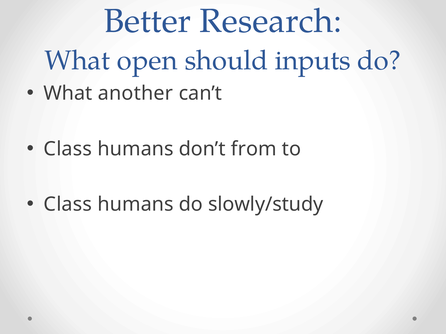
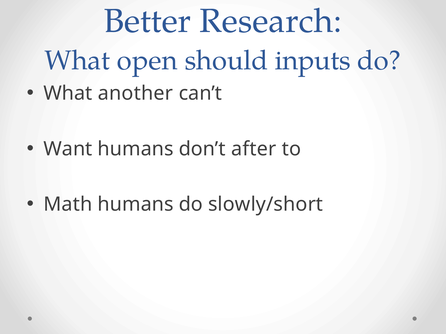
Class at (68, 149): Class -> Want
from: from -> after
Class at (68, 205): Class -> Math
slowly/study: slowly/study -> slowly/short
